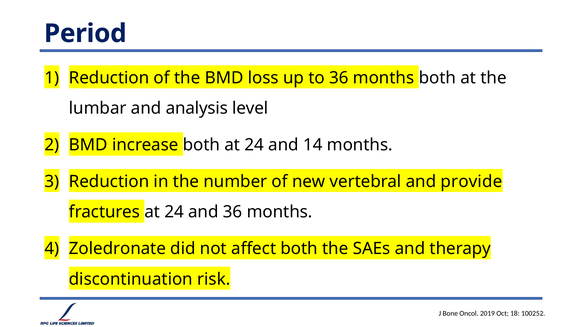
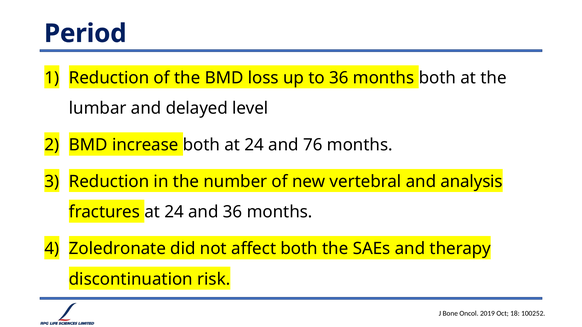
analysis: analysis -> delayed
14: 14 -> 76
provide: provide -> analysis
